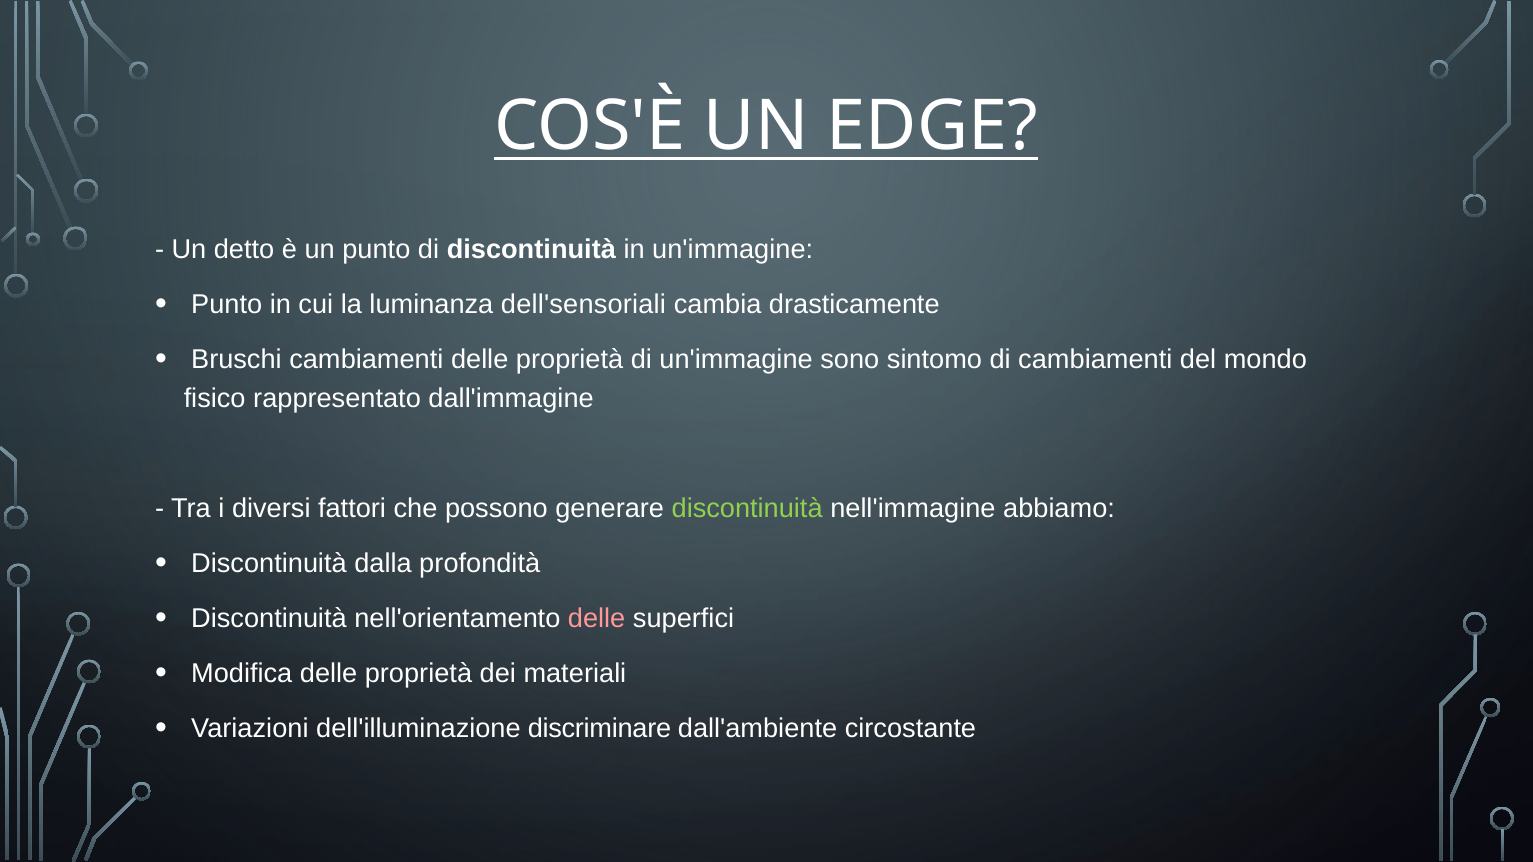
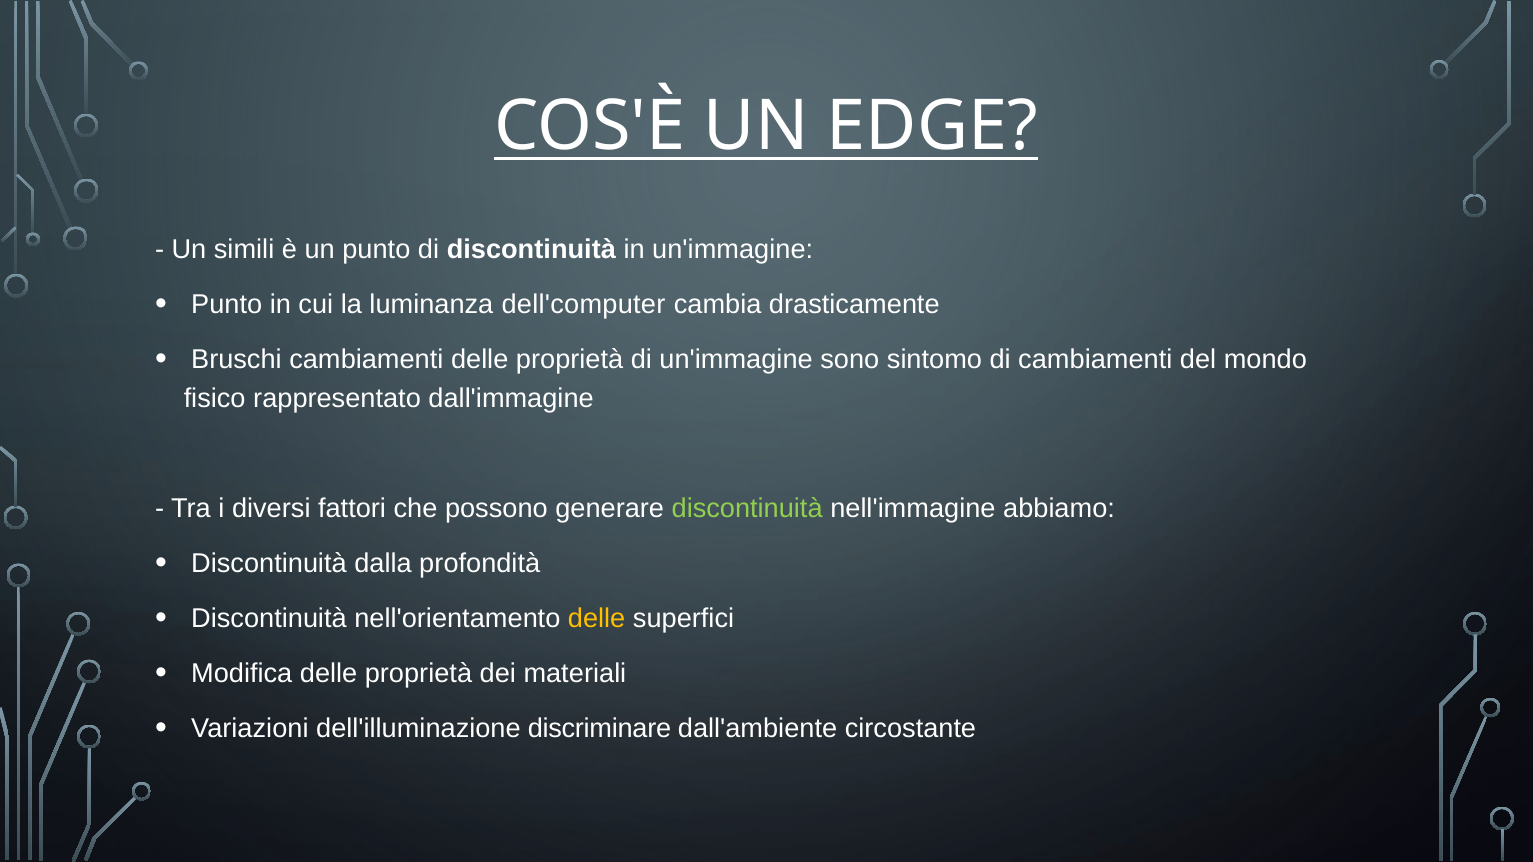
detto: detto -> simili
dell'sensoriali: dell'sensoriali -> dell'computer
delle at (597, 619) colour: pink -> yellow
